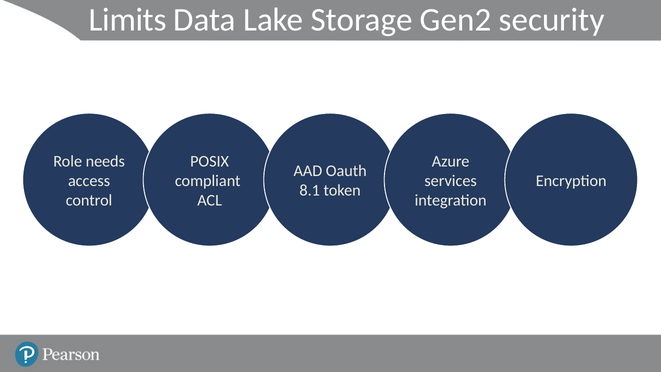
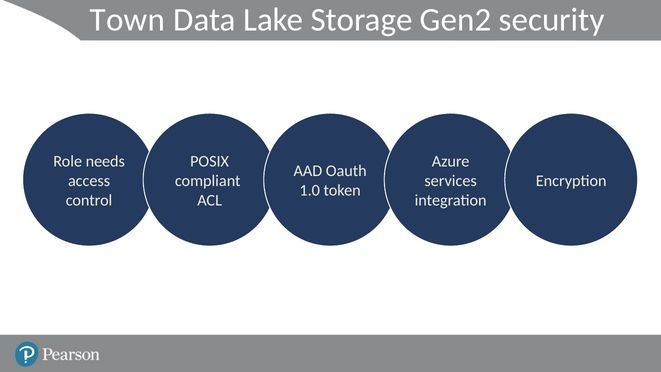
Limits: Limits -> Town
8.1: 8.1 -> 1.0
